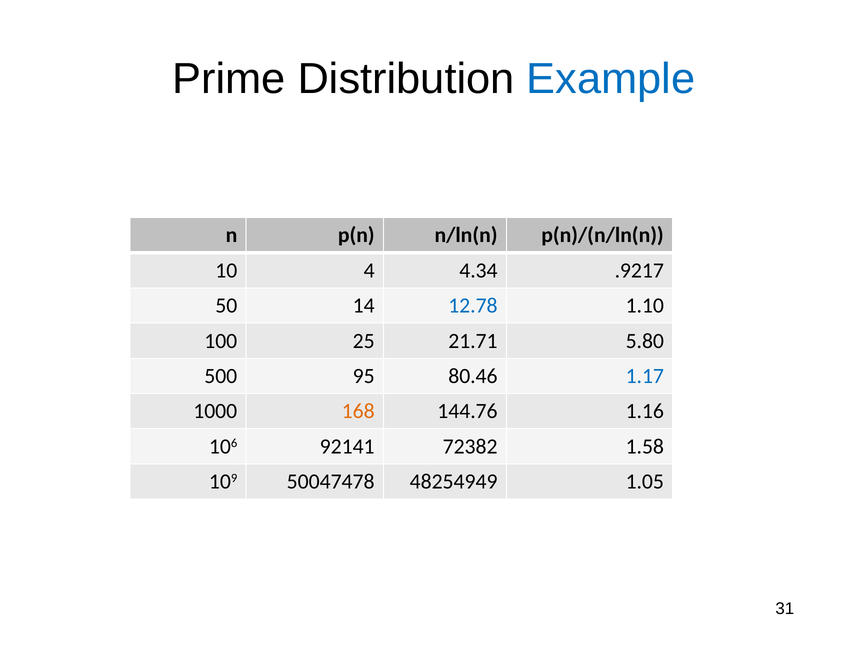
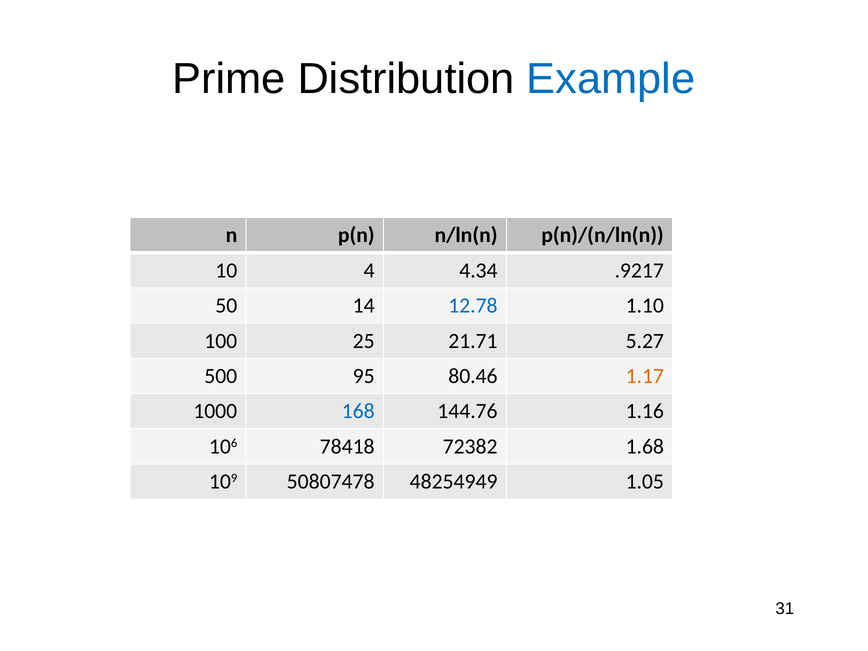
5.80: 5.80 -> 5.27
1.17 colour: blue -> orange
168 colour: orange -> blue
92141: 92141 -> 78418
1.58: 1.58 -> 1.68
50047478: 50047478 -> 50807478
